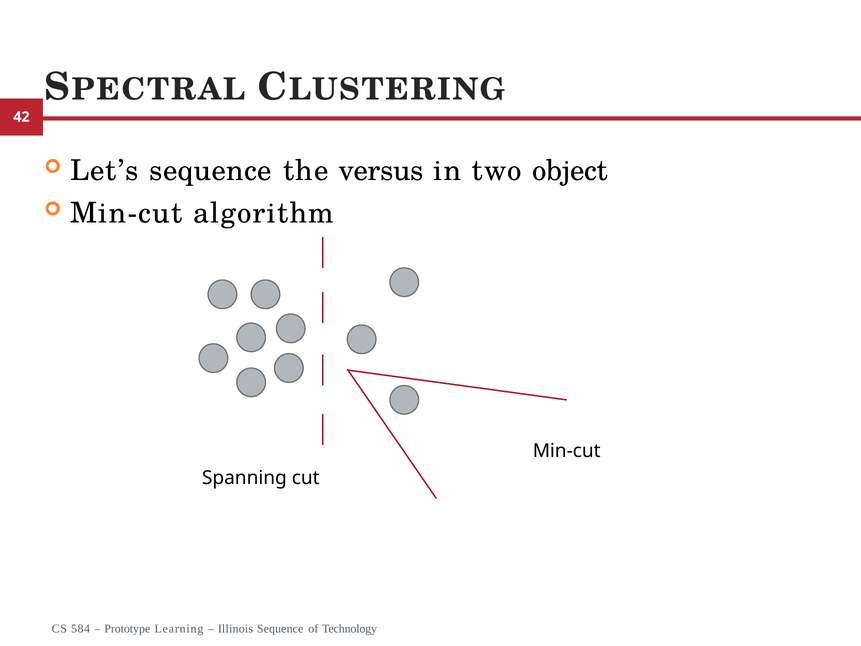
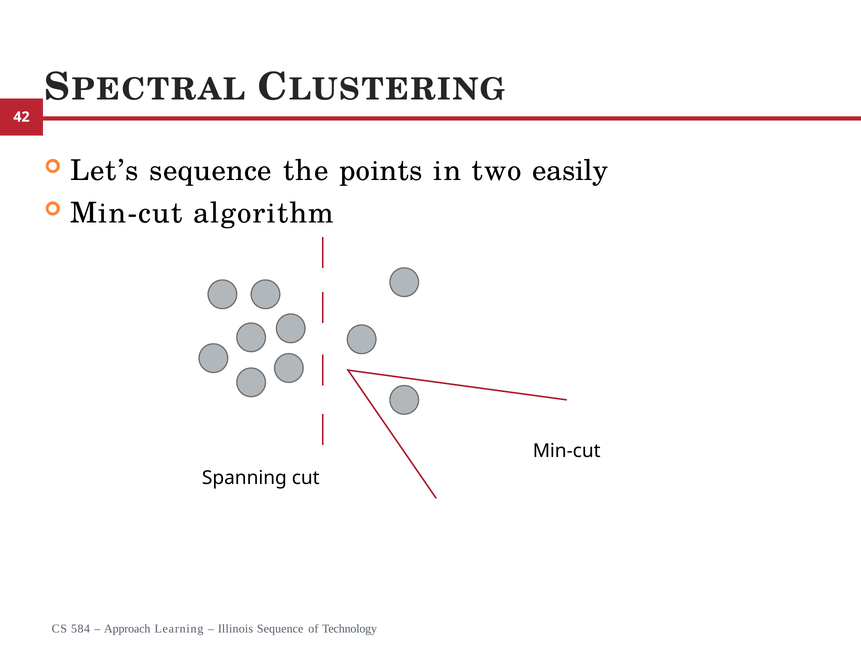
versus: versus -> points
object: object -> easily
Prototype: Prototype -> Approach
